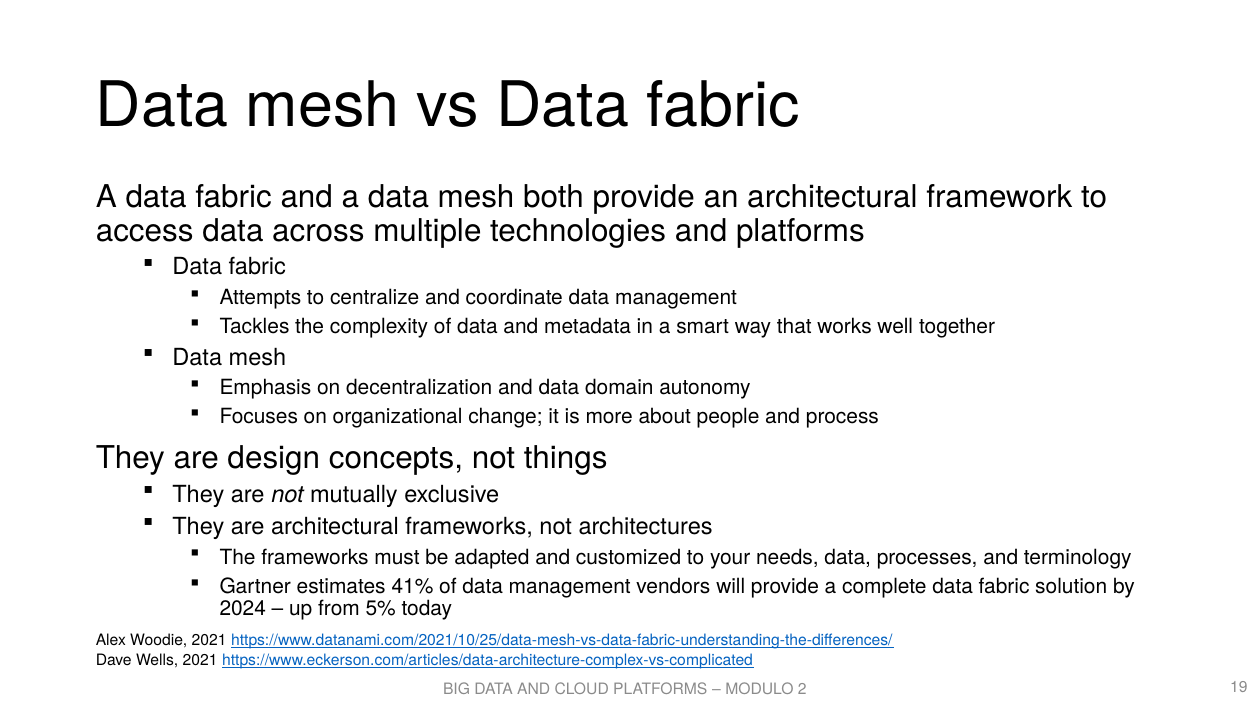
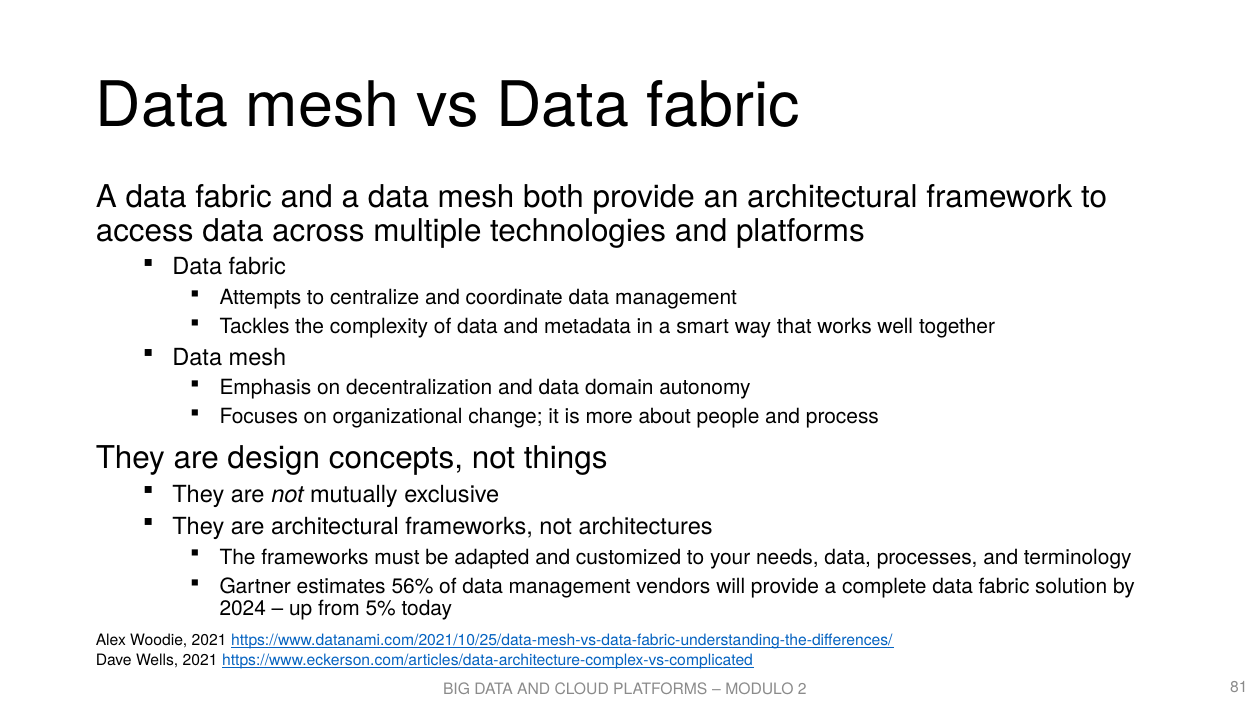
41%: 41% -> 56%
19: 19 -> 81
